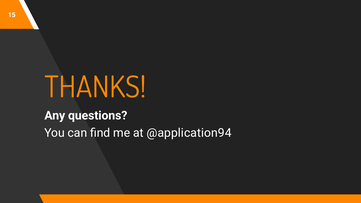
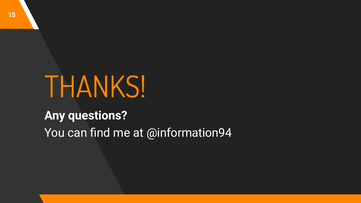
@application94: @application94 -> @information94
